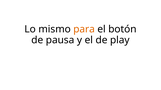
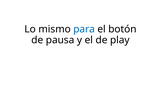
para colour: orange -> blue
